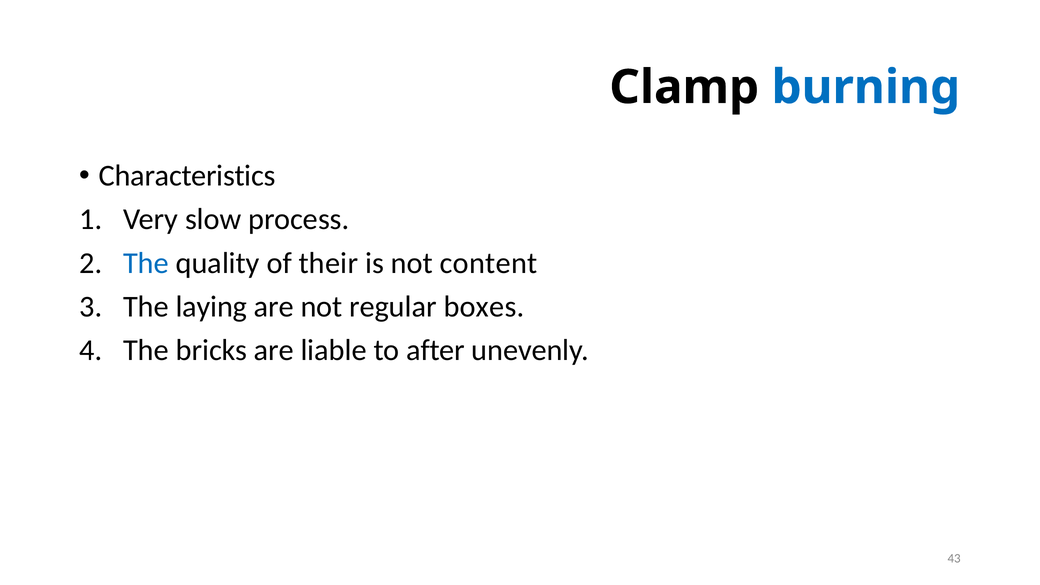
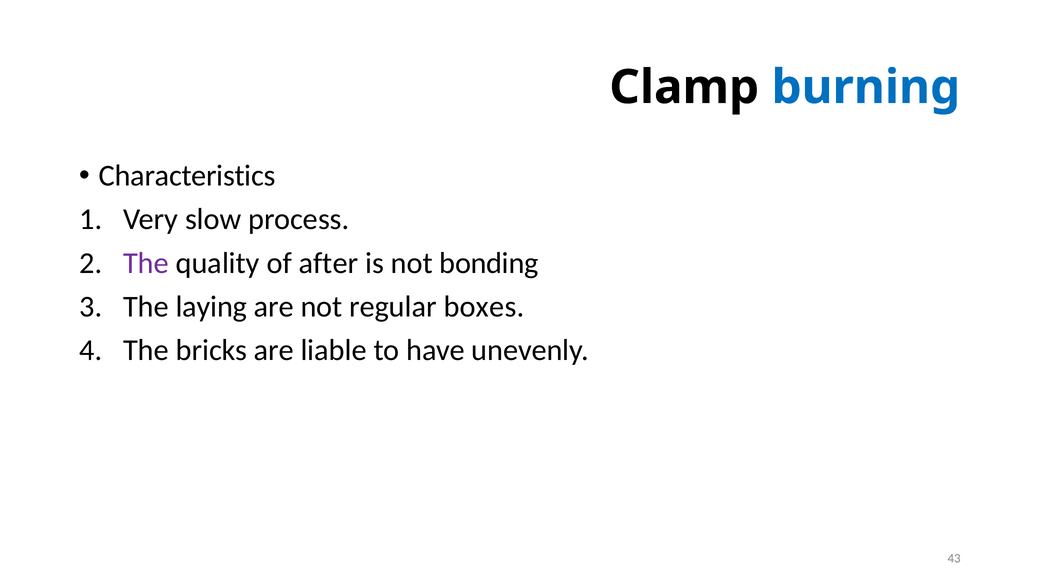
The at (146, 263) colour: blue -> purple
their: their -> after
content: content -> bonding
after: after -> have
